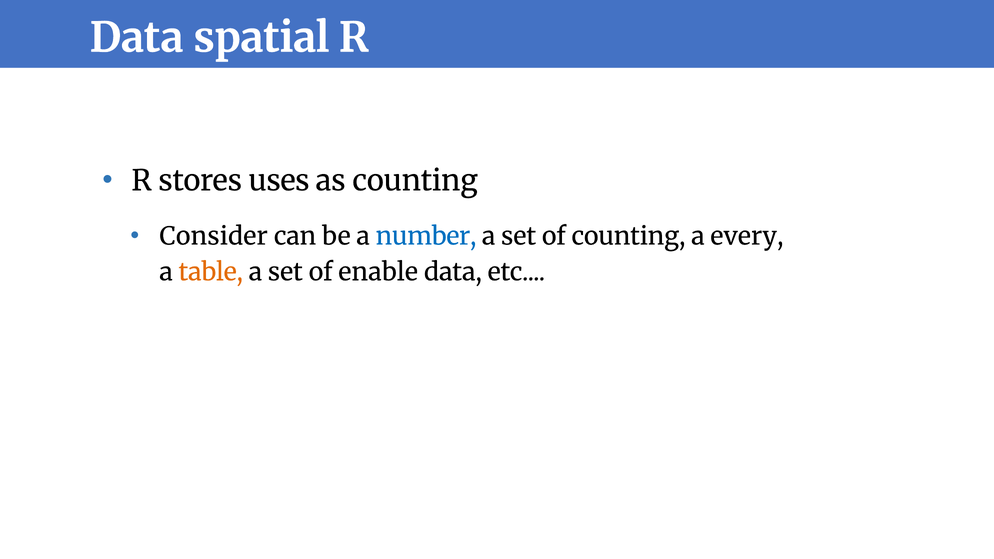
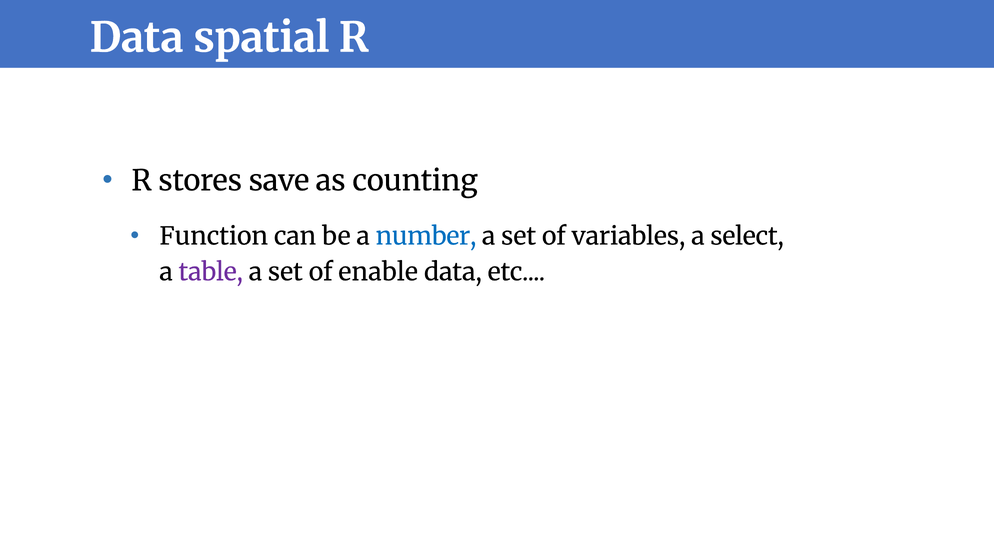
uses: uses -> save
Consider: Consider -> Function
of counting: counting -> variables
every: every -> select
table colour: orange -> purple
